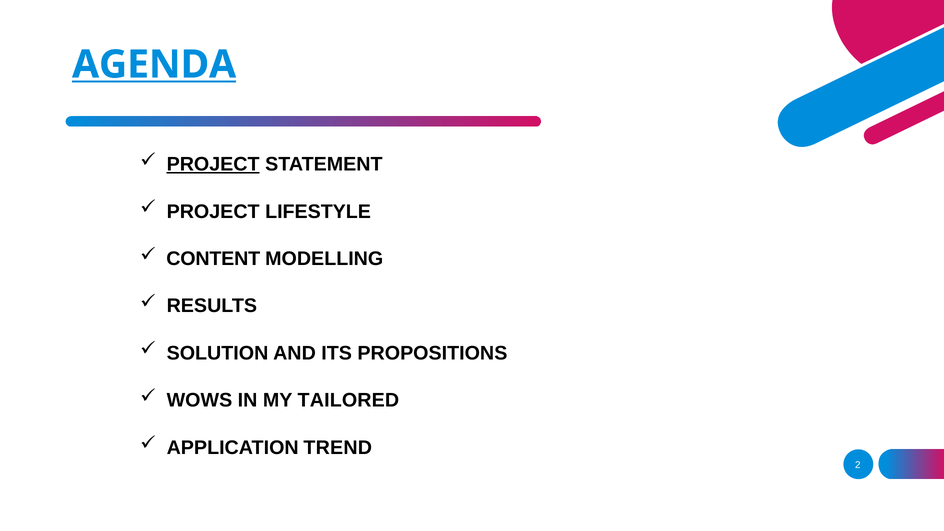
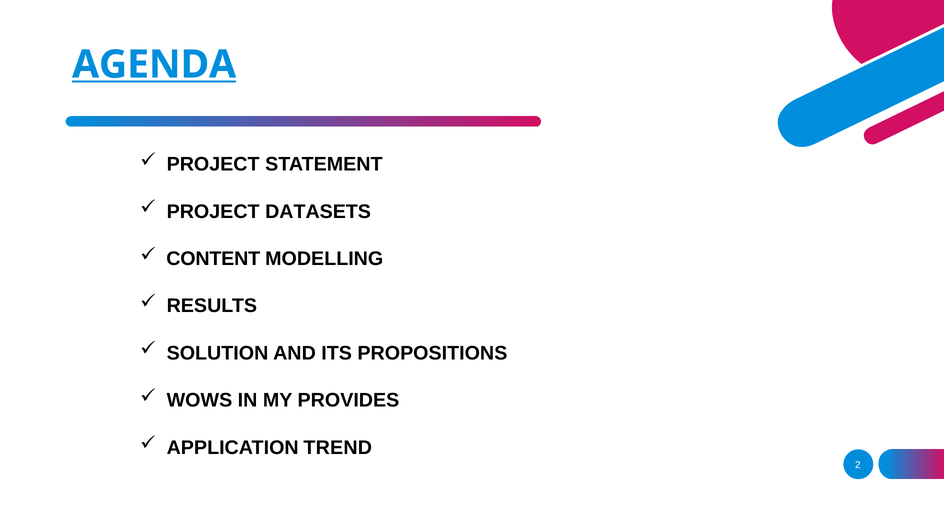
PROJECT at (213, 164) underline: present -> none
LIFESTYLE: LIFESTYLE -> DATASETS
TAILORED: TAILORED -> PROVIDES
